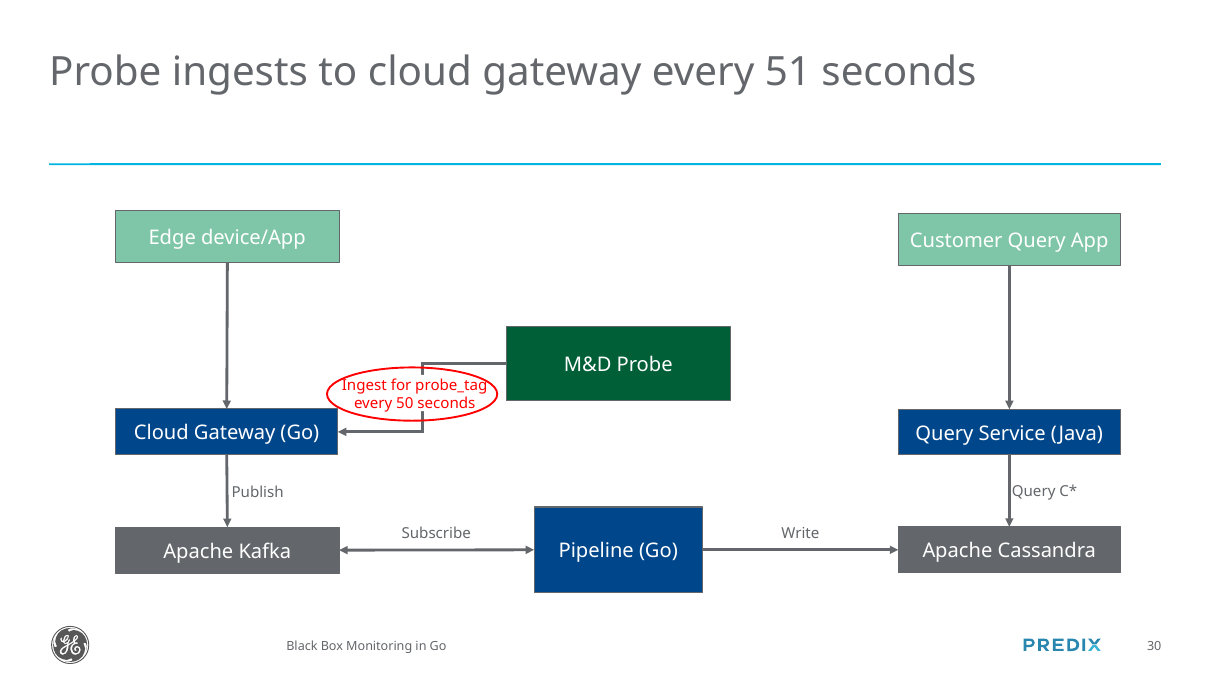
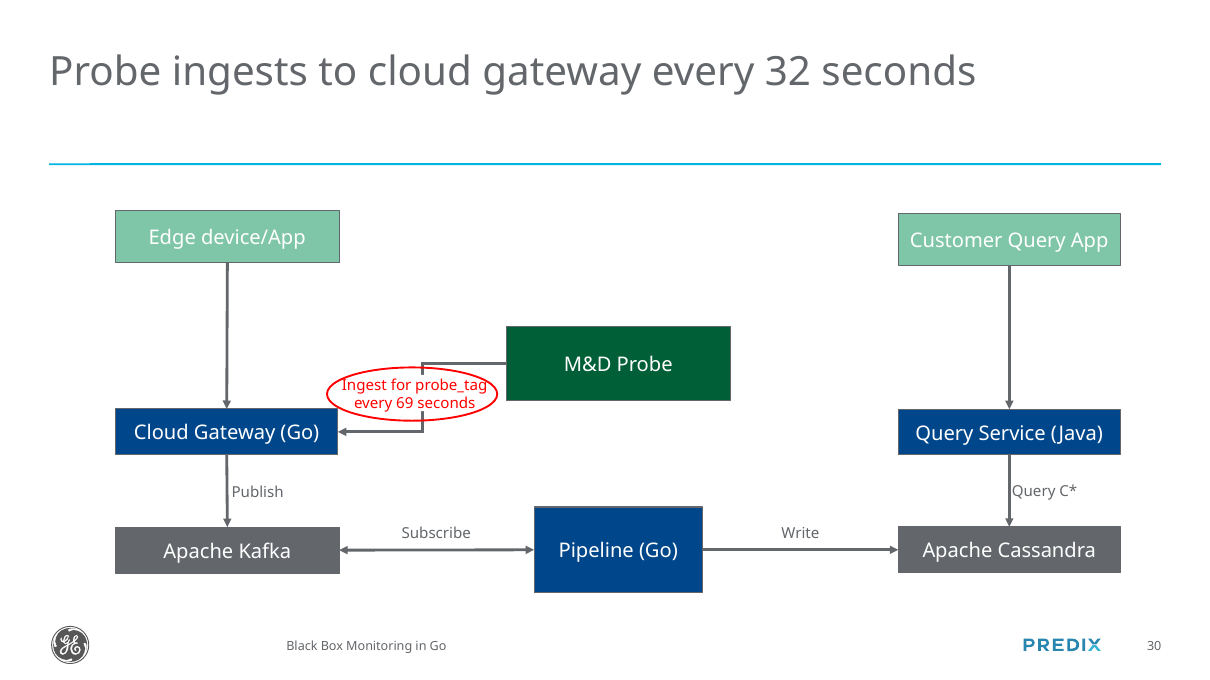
51: 51 -> 32
50: 50 -> 69
